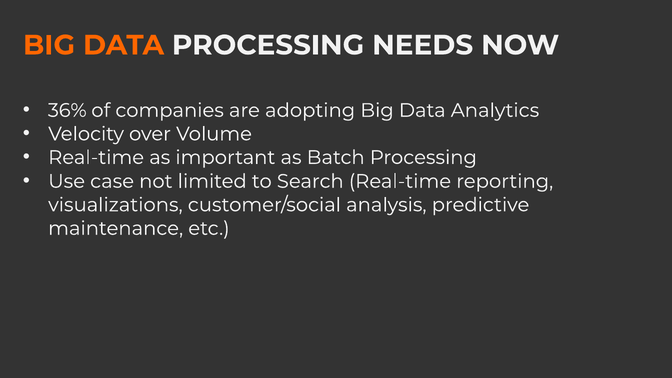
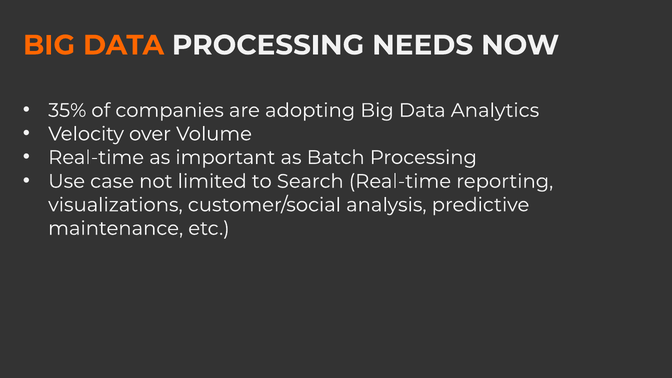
36%: 36% -> 35%
